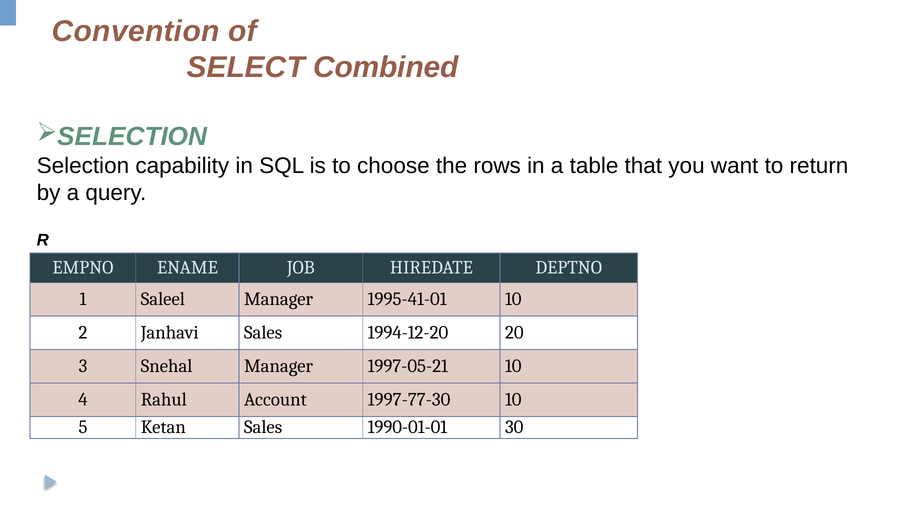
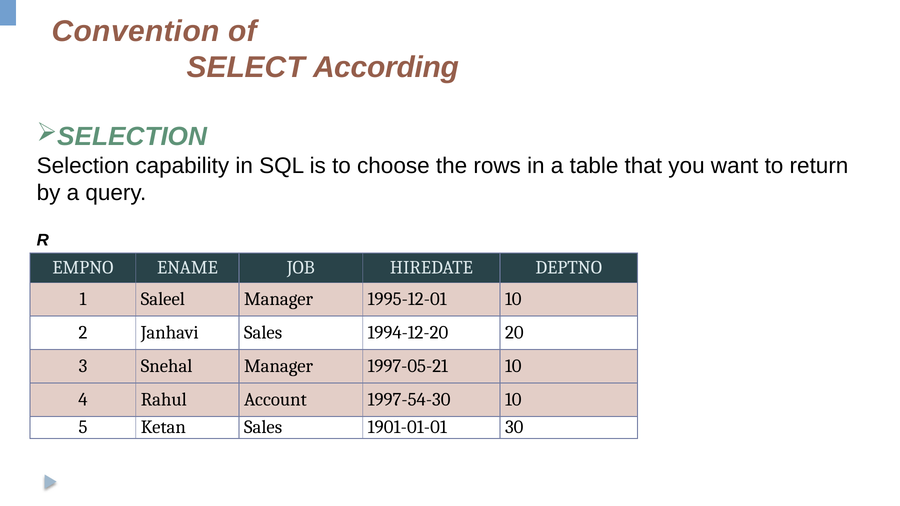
Combined: Combined -> According
1995-41-01: 1995-41-01 -> 1995-12-01
1997-77-30: 1997-77-30 -> 1997-54-30
1990-01-01: 1990-01-01 -> 1901-01-01
